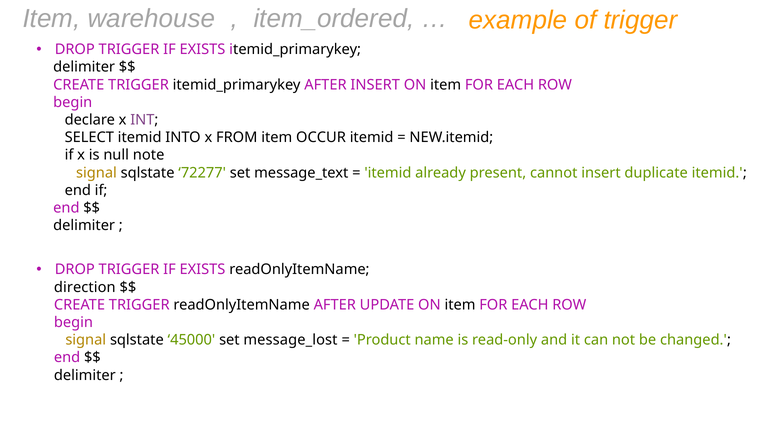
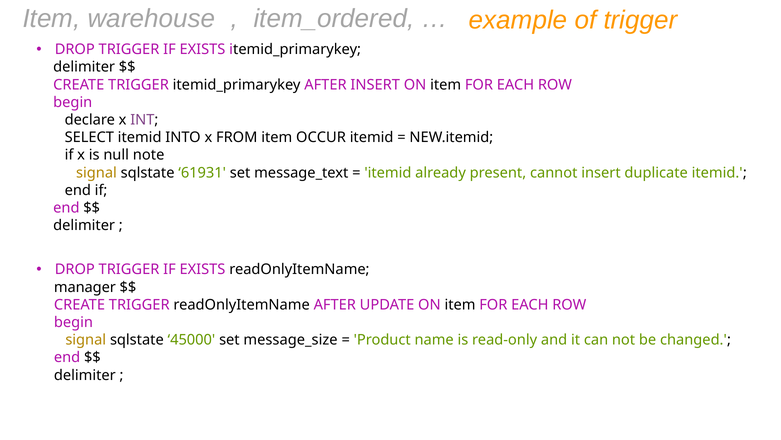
72277: 72277 -> 61931
direction: direction -> manager
message_lost: message_lost -> message_size
